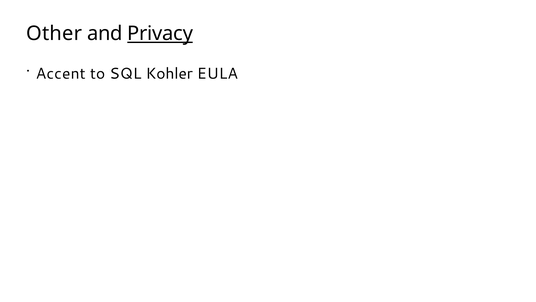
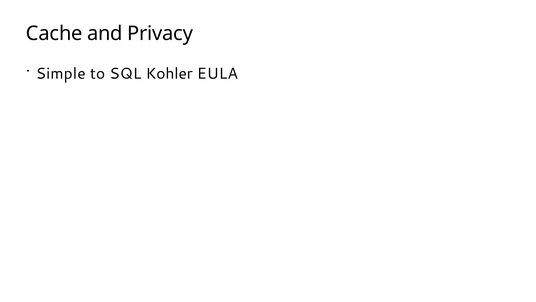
Other: Other -> Cache
Privacy underline: present -> none
Accent: Accent -> Simple
